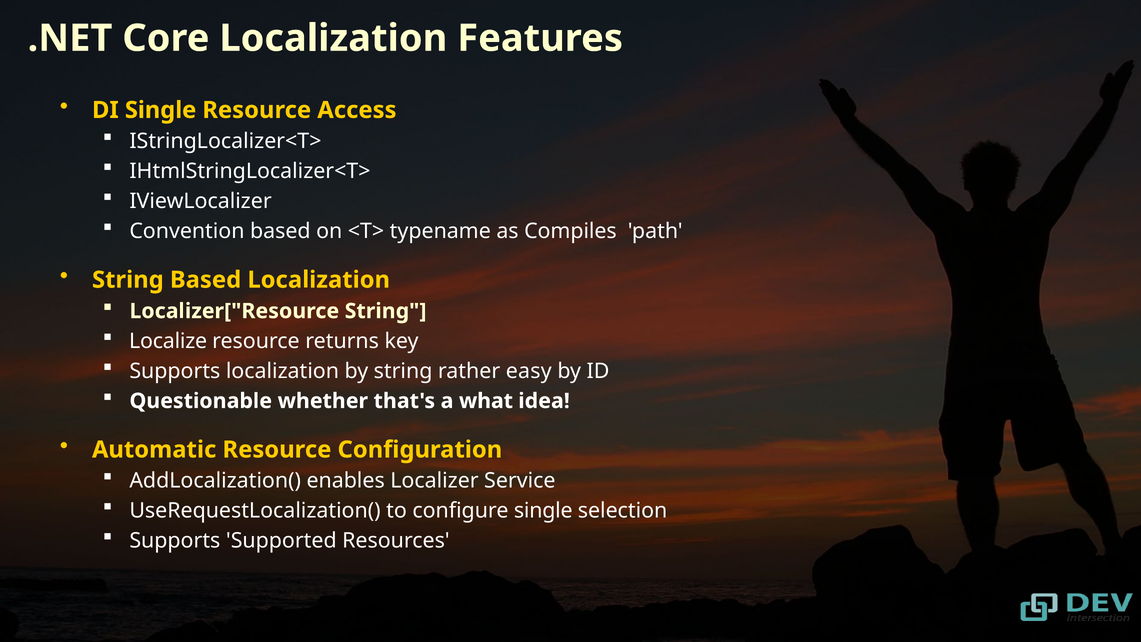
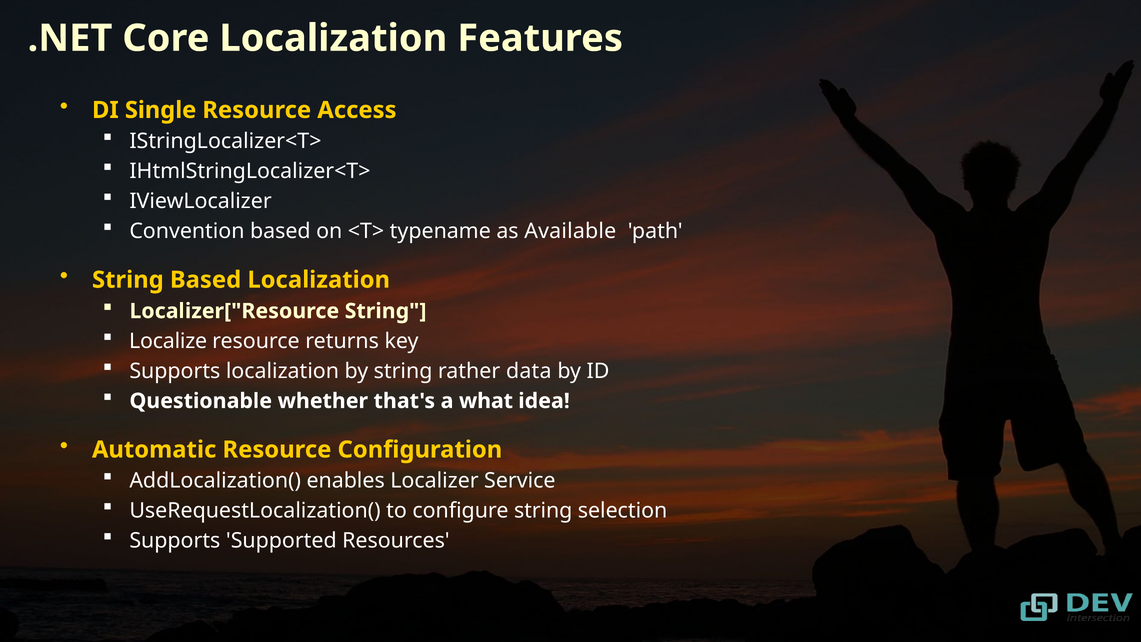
Compiles: Compiles -> Available
easy: easy -> data
configure single: single -> string
